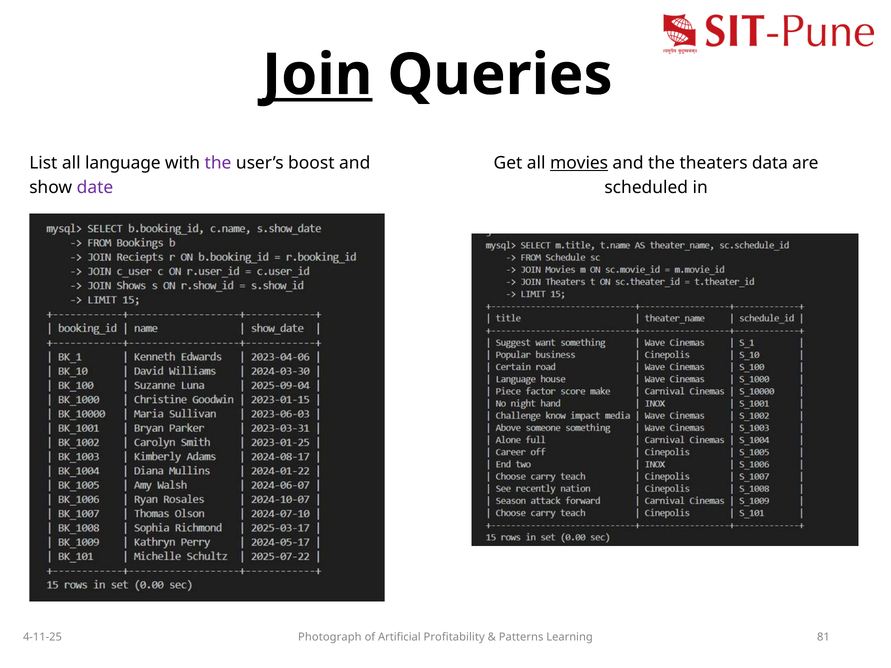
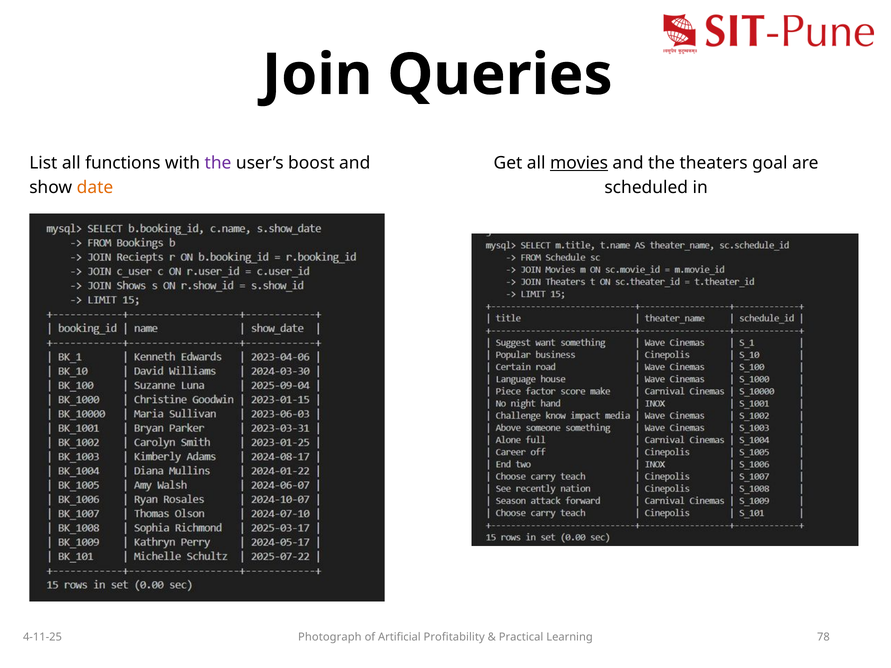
Join underline: present -> none
language: language -> functions
data: data -> goal
date colour: purple -> orange
Patterns: Patterns -> Practical
81: 81 -> 78
